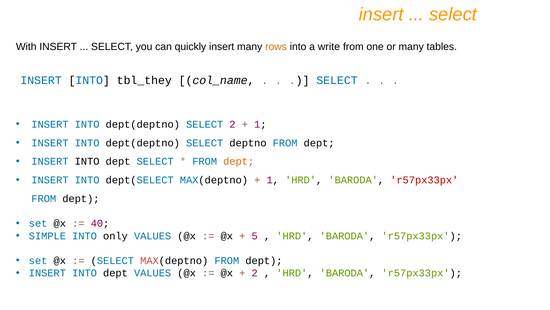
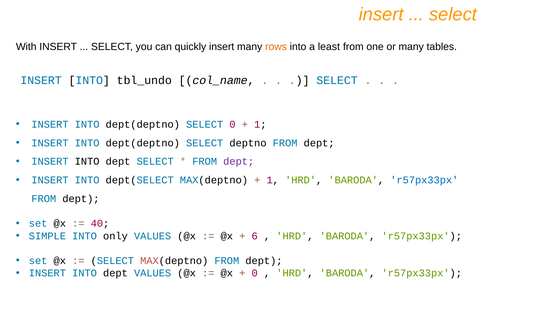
write: write -> least
tbl_they: tbl_they -> tbl_undo
SELECT 2: 2 -> 0
dept at (239, 161) colour: orange -> purple
r57px33px at (424, 180) colour: red -> blue
5: 5 -> 6
2 at (255, 273): 2 -> 0
